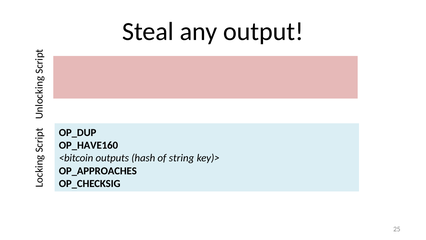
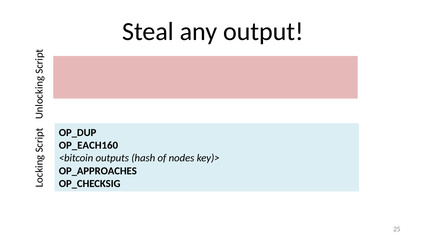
OP_HAVE160: OP_HAVE160 -> OP_EACH160
string: string -> nodes
